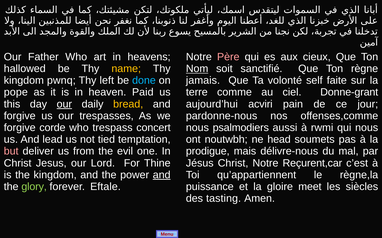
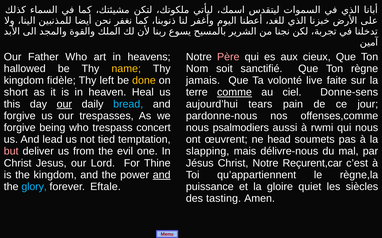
Nom underline: present -> none
pwnq: pwnq -> fidèle
done colour: light blue -> yellow
self: self -> live
pope: pope -> short
Paid: Paid -> Heal
comme underline: none -> present
Donne-grant: Donne-grant -> Donne-sens
bread colour: yellow -> light blue
acviri: acviri -> tears
corde: corde -> being
noutwbh: noutwbh -> œuvrent
prodigue: prodigue -> slapping
glory colour: light green -> light blue
meet: meet -> quiet
